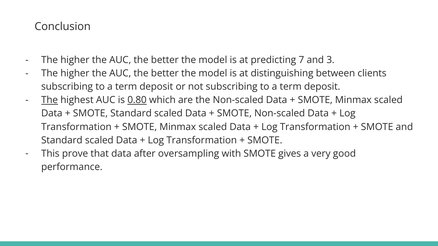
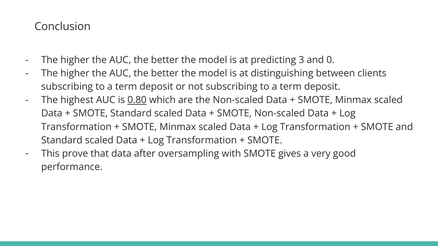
7: 7 -> 3
3: 3 -> 0
The at (50, 100) underline: present -> none
